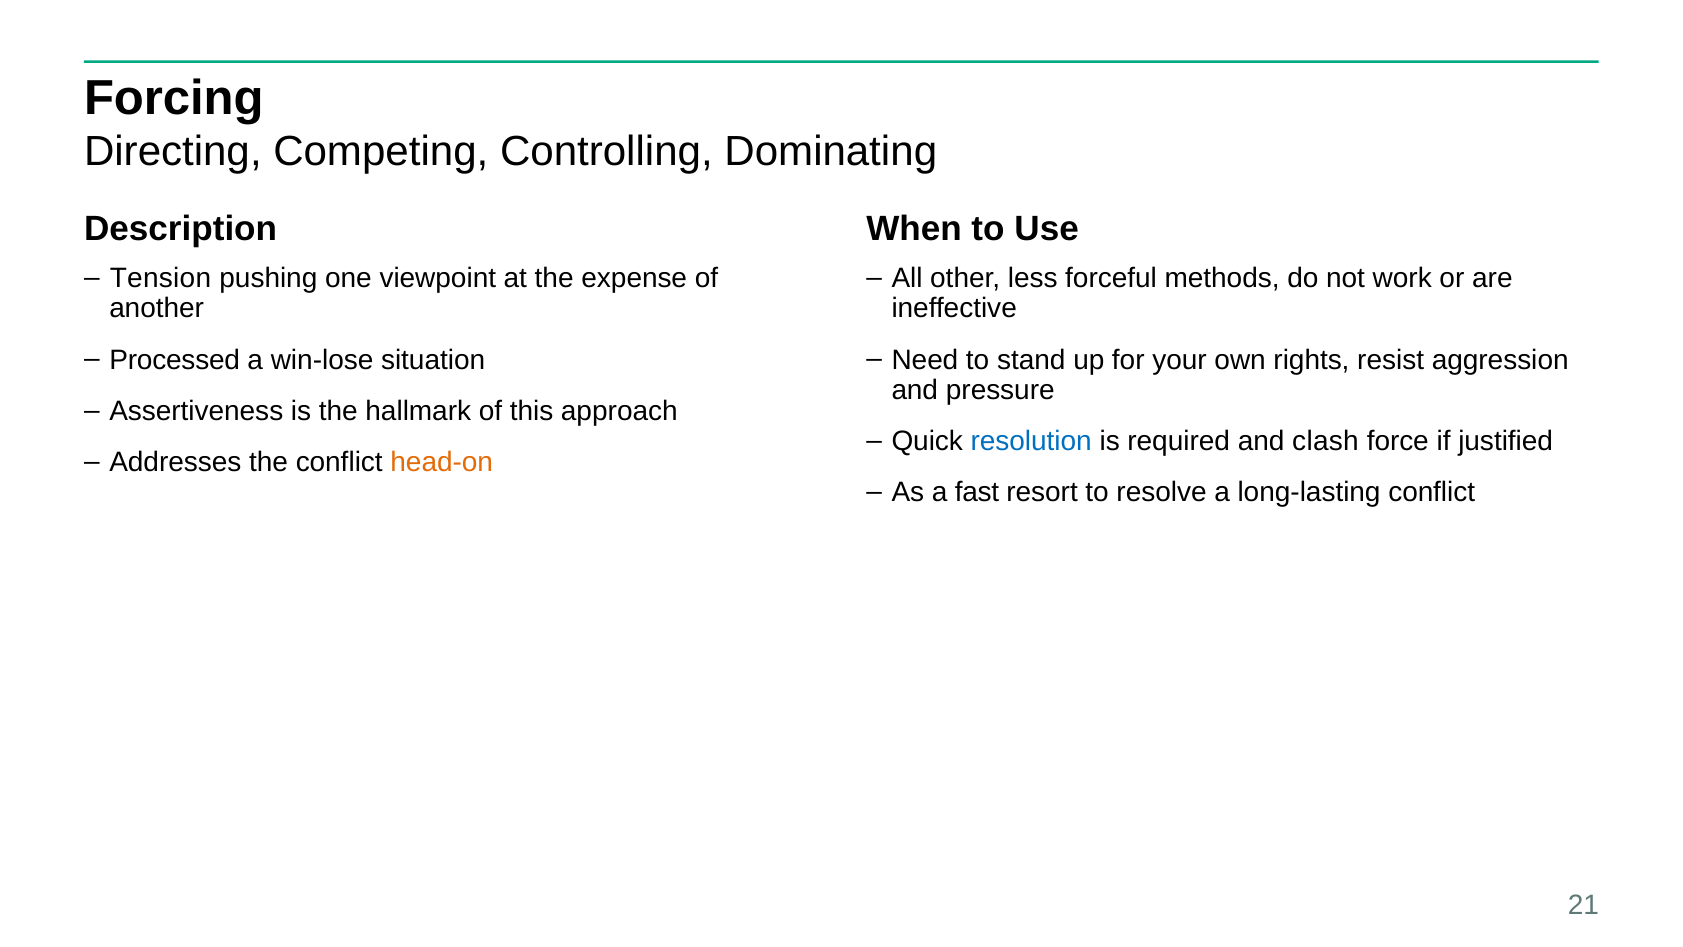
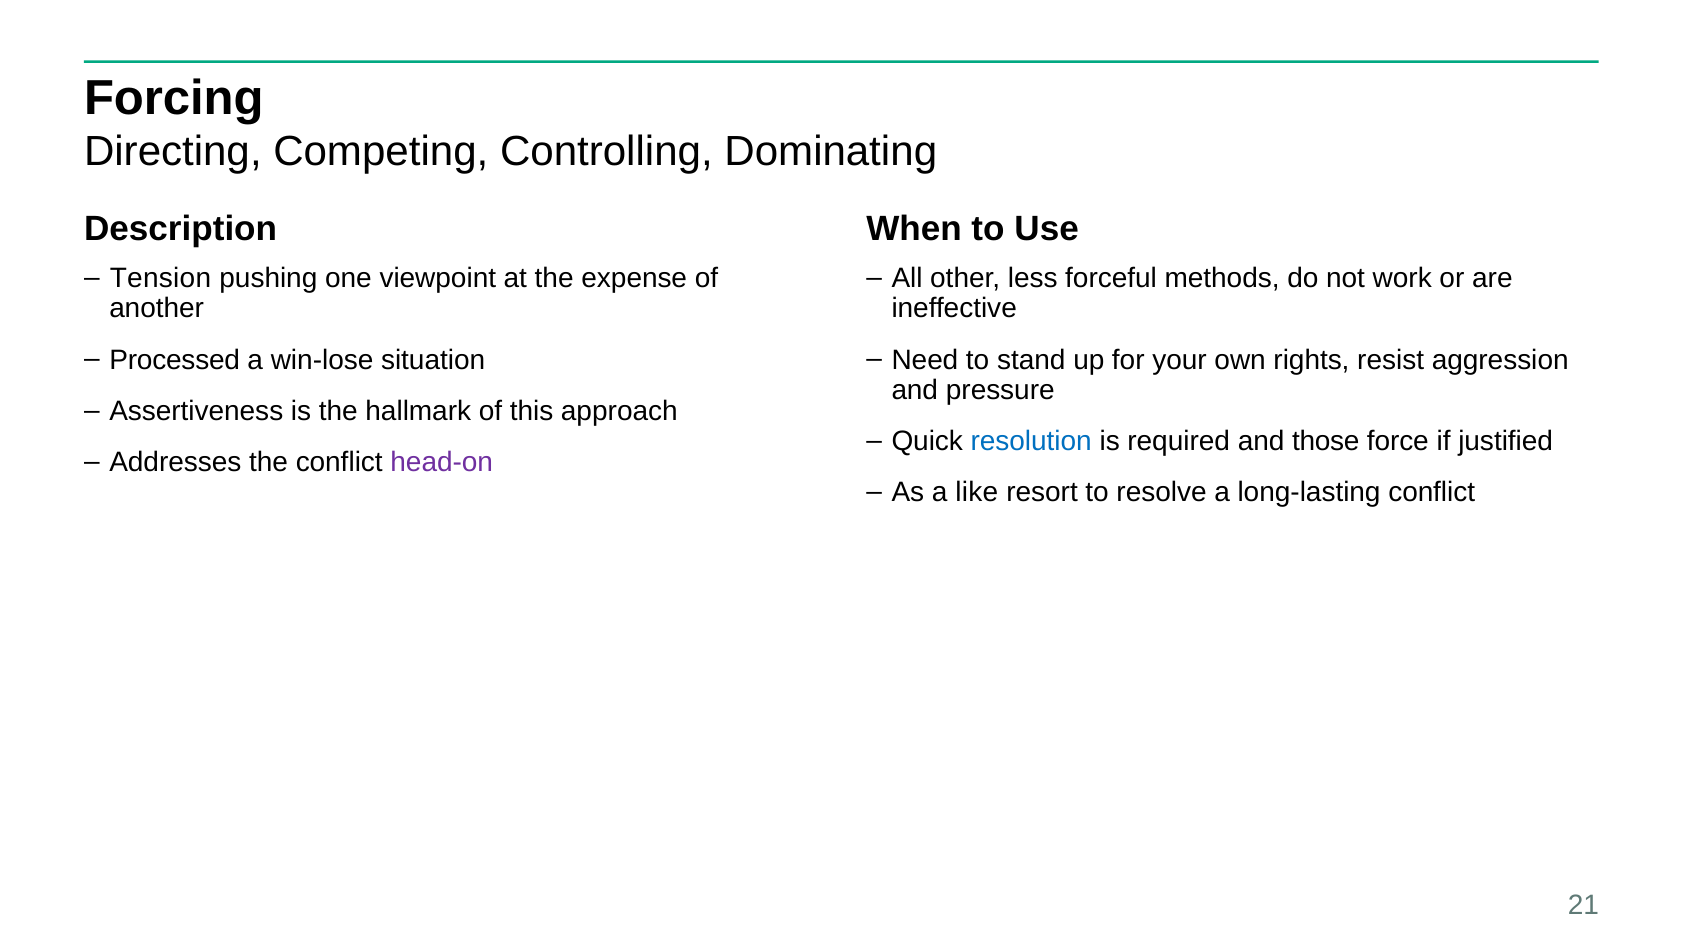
clash: clash -> those
head-on colour: orange -> purple
fast: fast -> like
